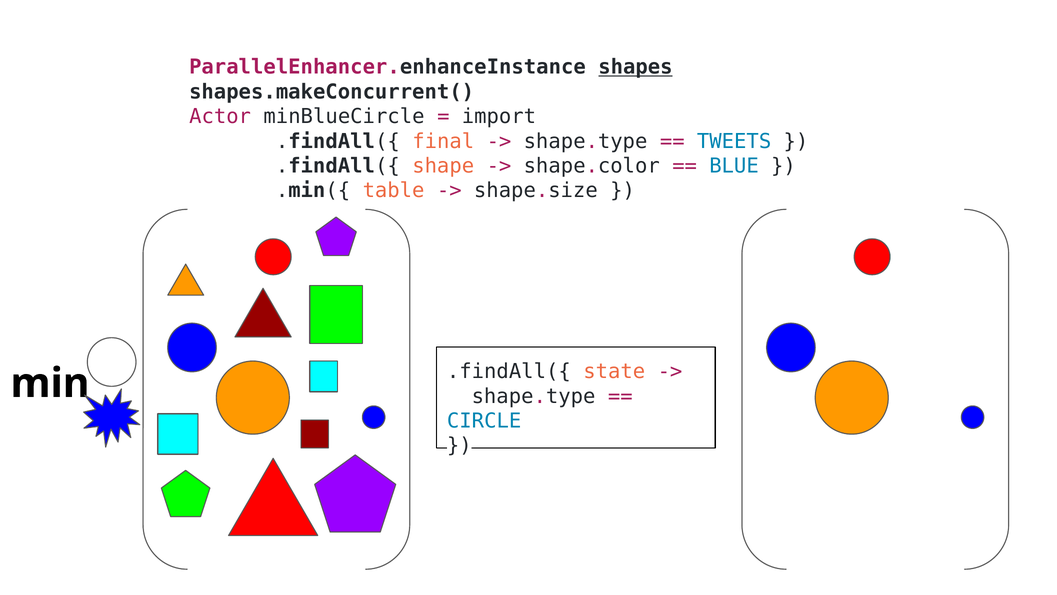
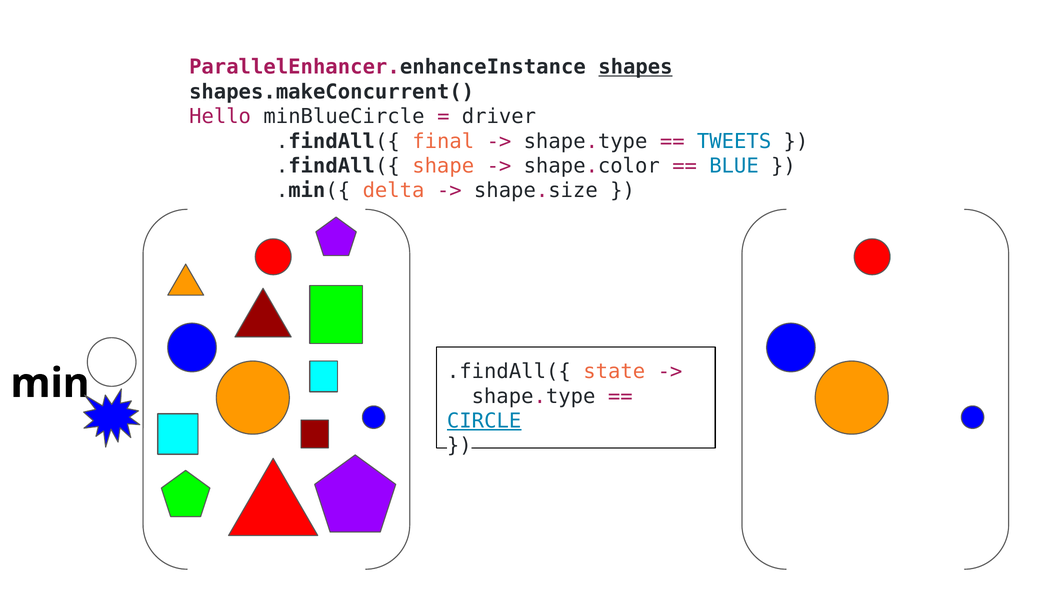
Actor: Actor -> Hello
import: import -> driver
table: table -> delta
CIRCLE underline: none -> present
